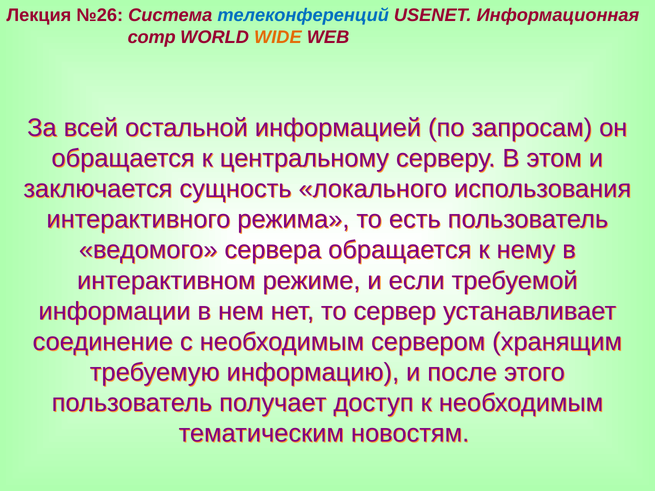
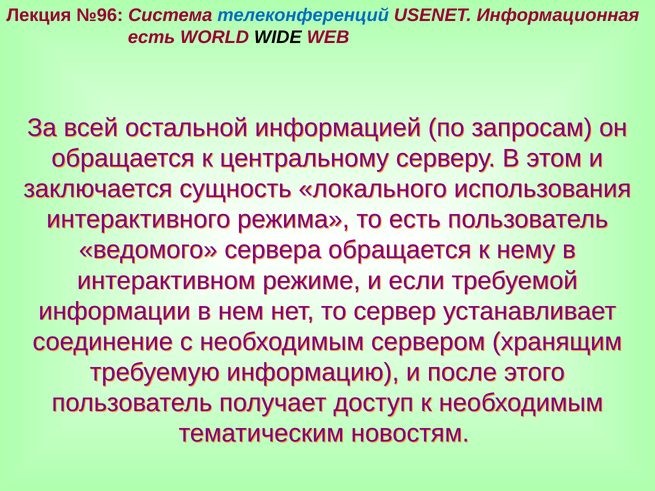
№26: №26 -> №96
comp at (152, 37): comp -> есть
WIDE colour: orange -> black
